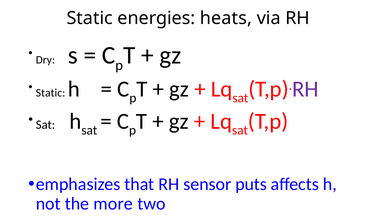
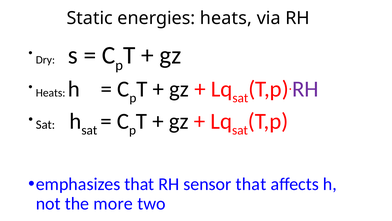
Static at (51, 93): Static -> Heats
sensor puts: puts -> that
